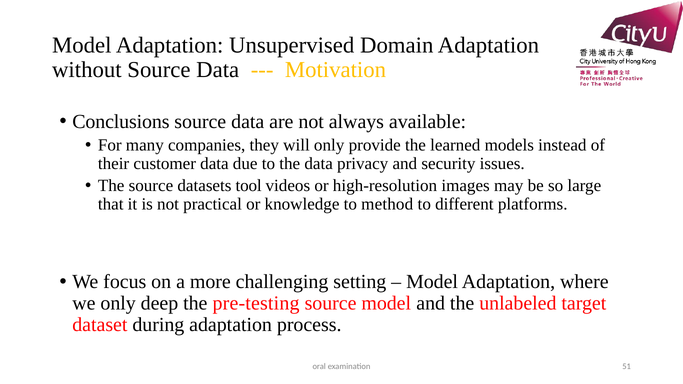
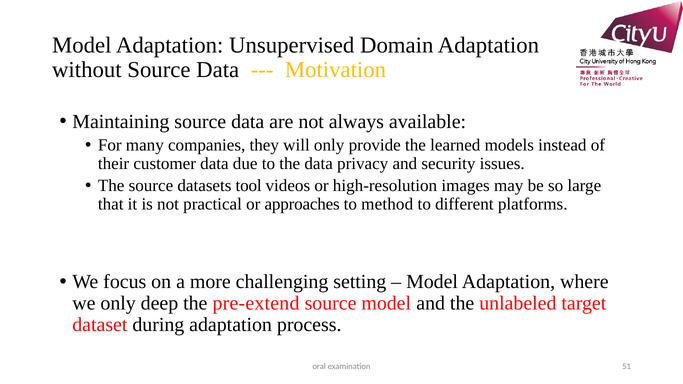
Conclusions: Conclusions -> Maintaining
knowledge: knowledge -> approaches
pre-testing: pre-testing -> pre-extend
